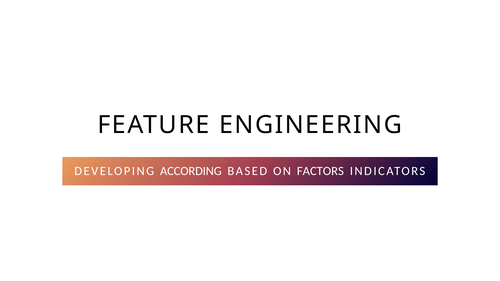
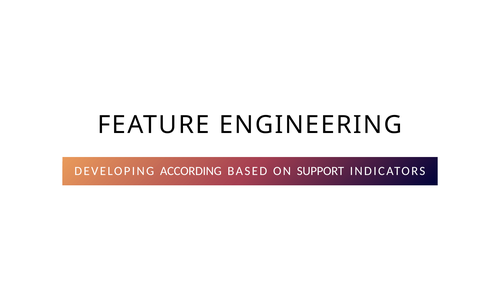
FACTORS: FACTORS -> SUPPORT
